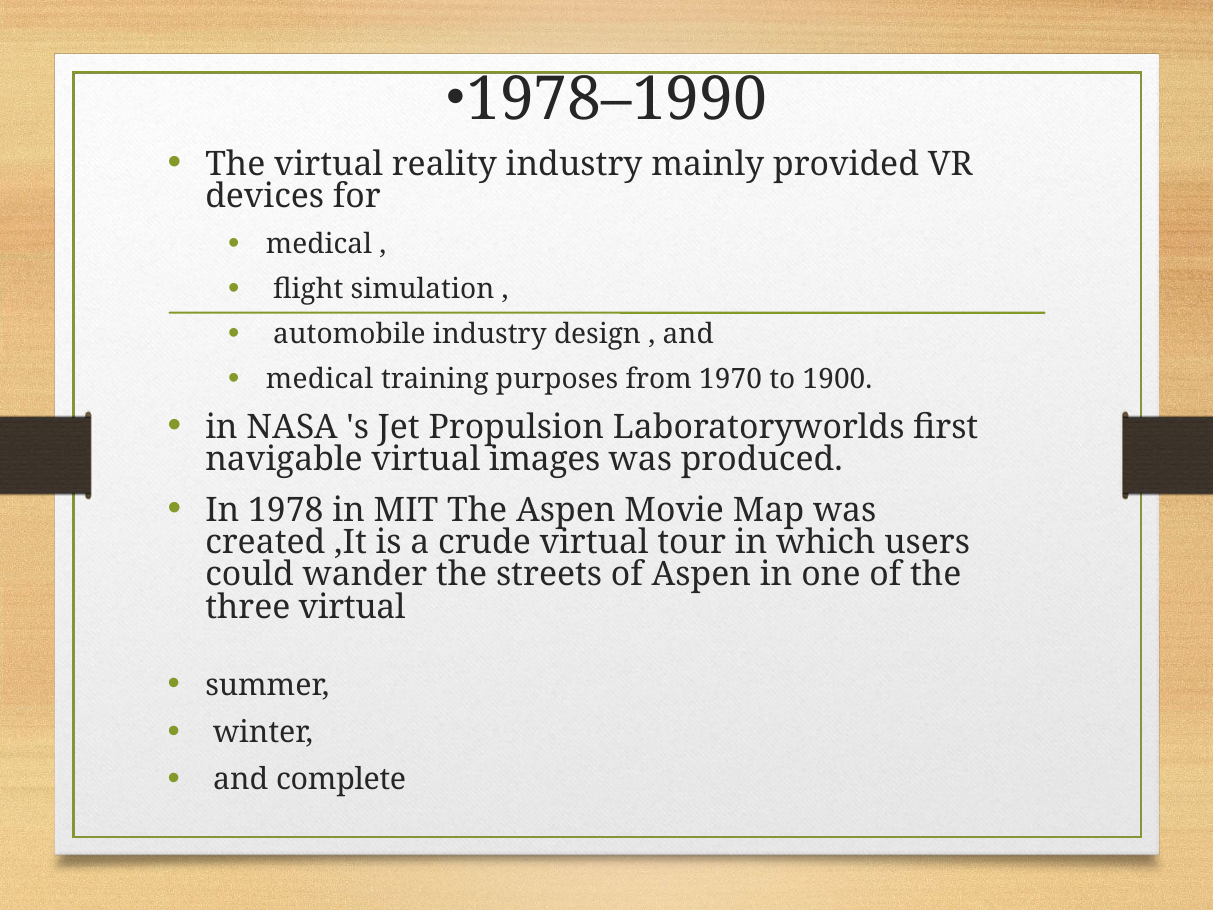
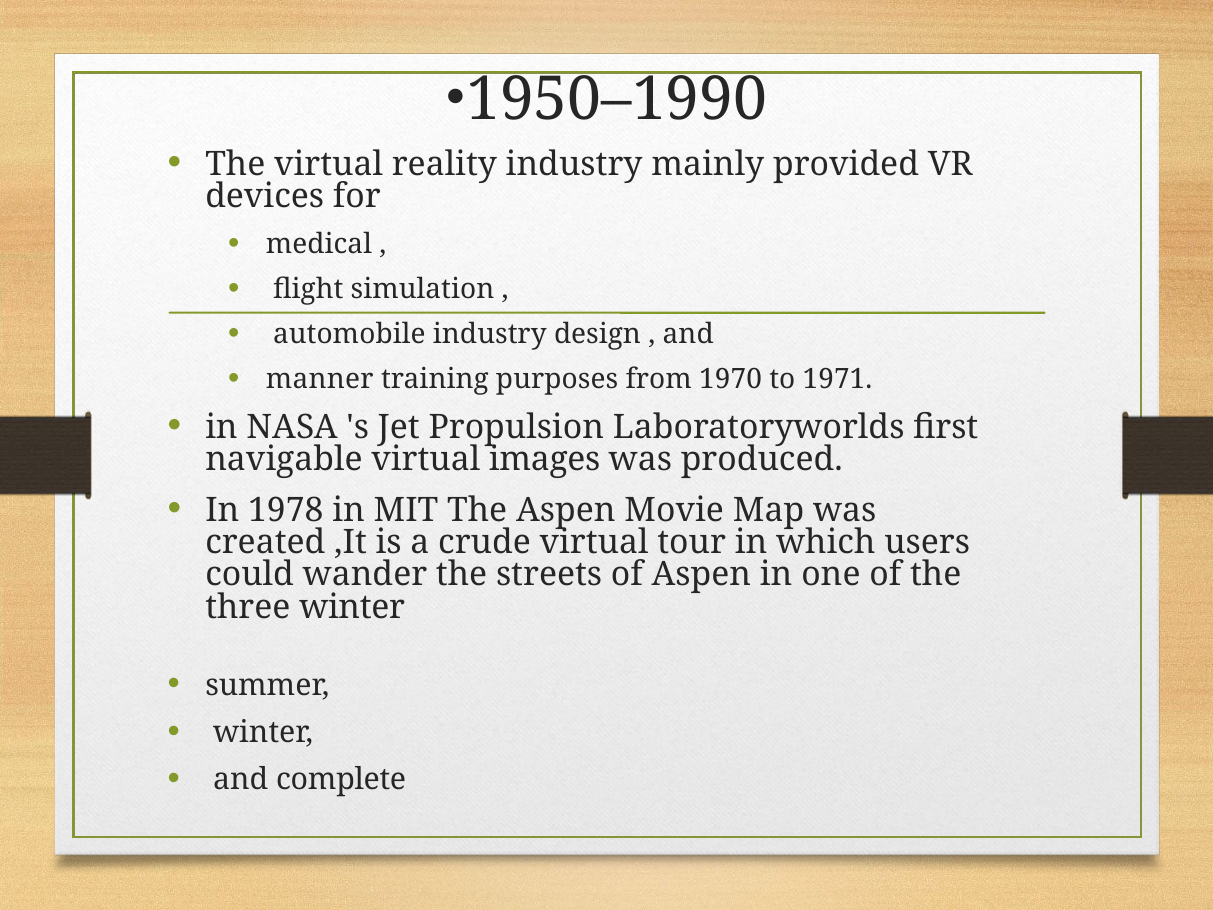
1978–1990: 1978–1990 -> 1950–1990
medical at (320, 379): medical -> manner
1900: 1900 -> 1971
three virtual: virtual -> winter
